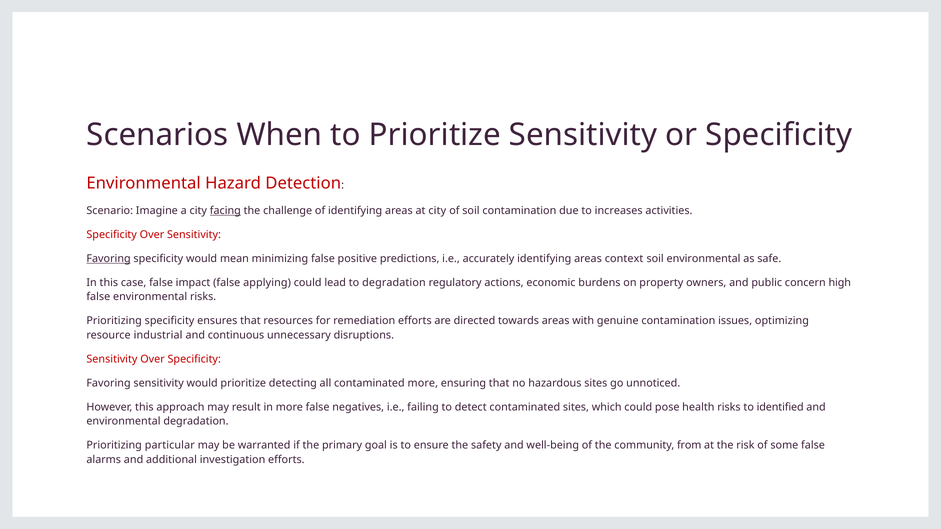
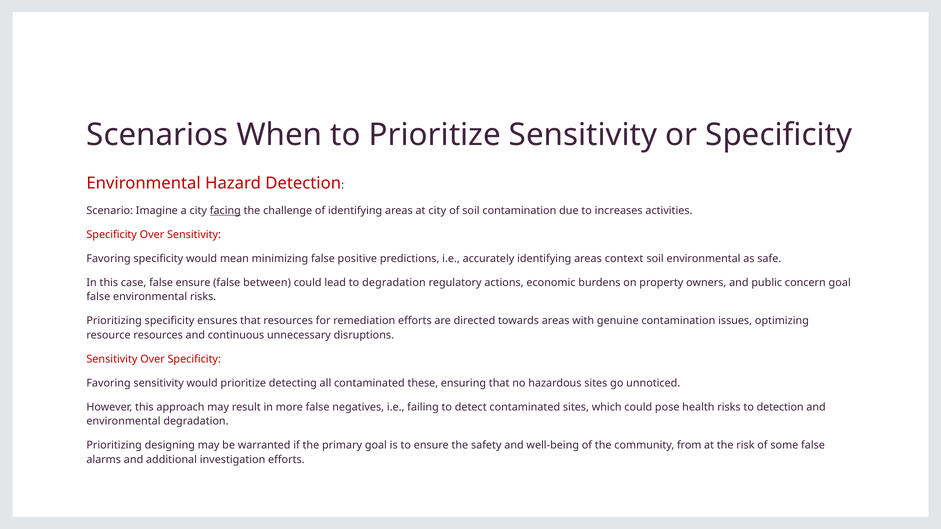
Favoring at (109, 259) underline: present -> none
false impact: impact -> ensure
applying: applying -> between
concern high: high -> goal
resource industrial: industrial -> resources
contaminated more: more -> these
to identified: identified -> detection
particular: particular -> designing
